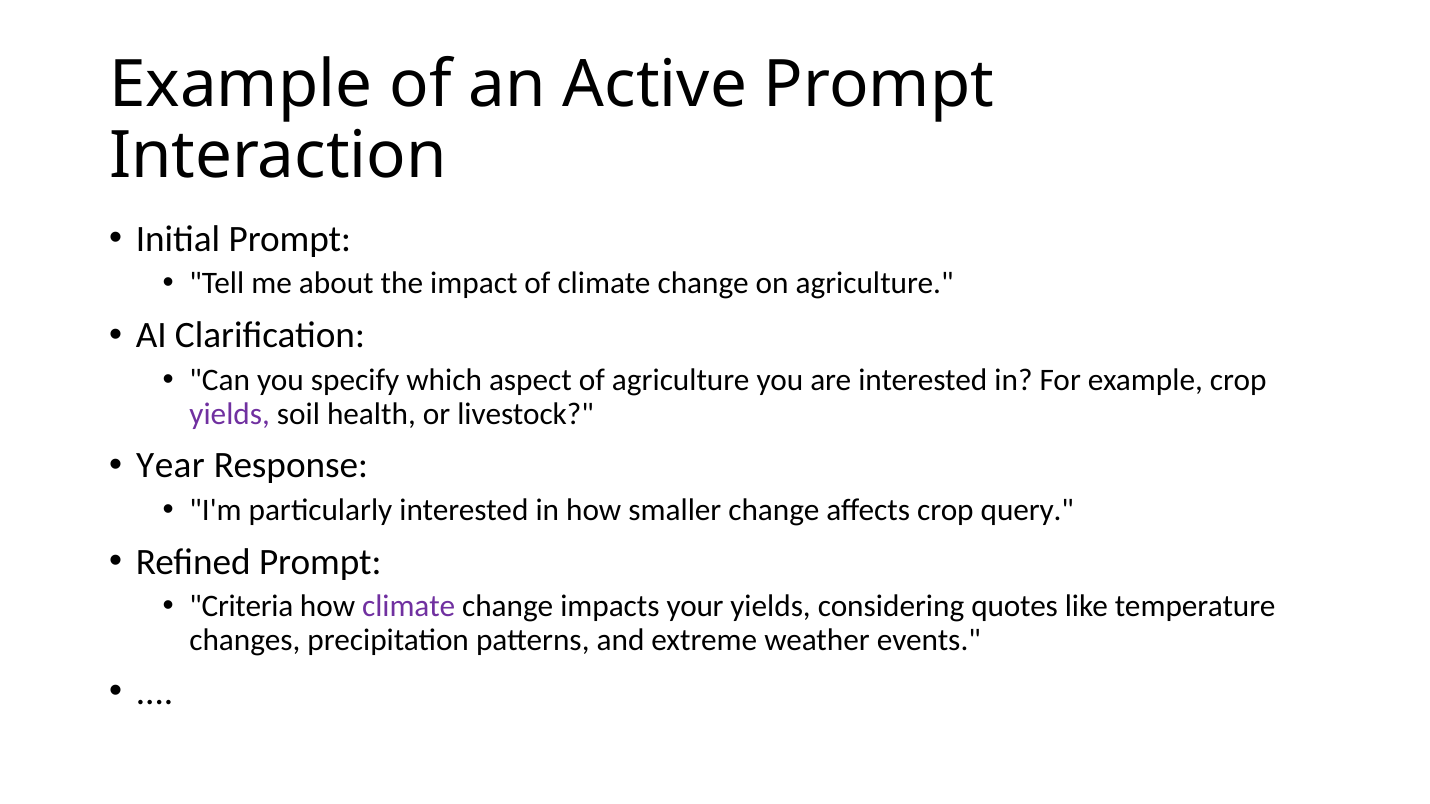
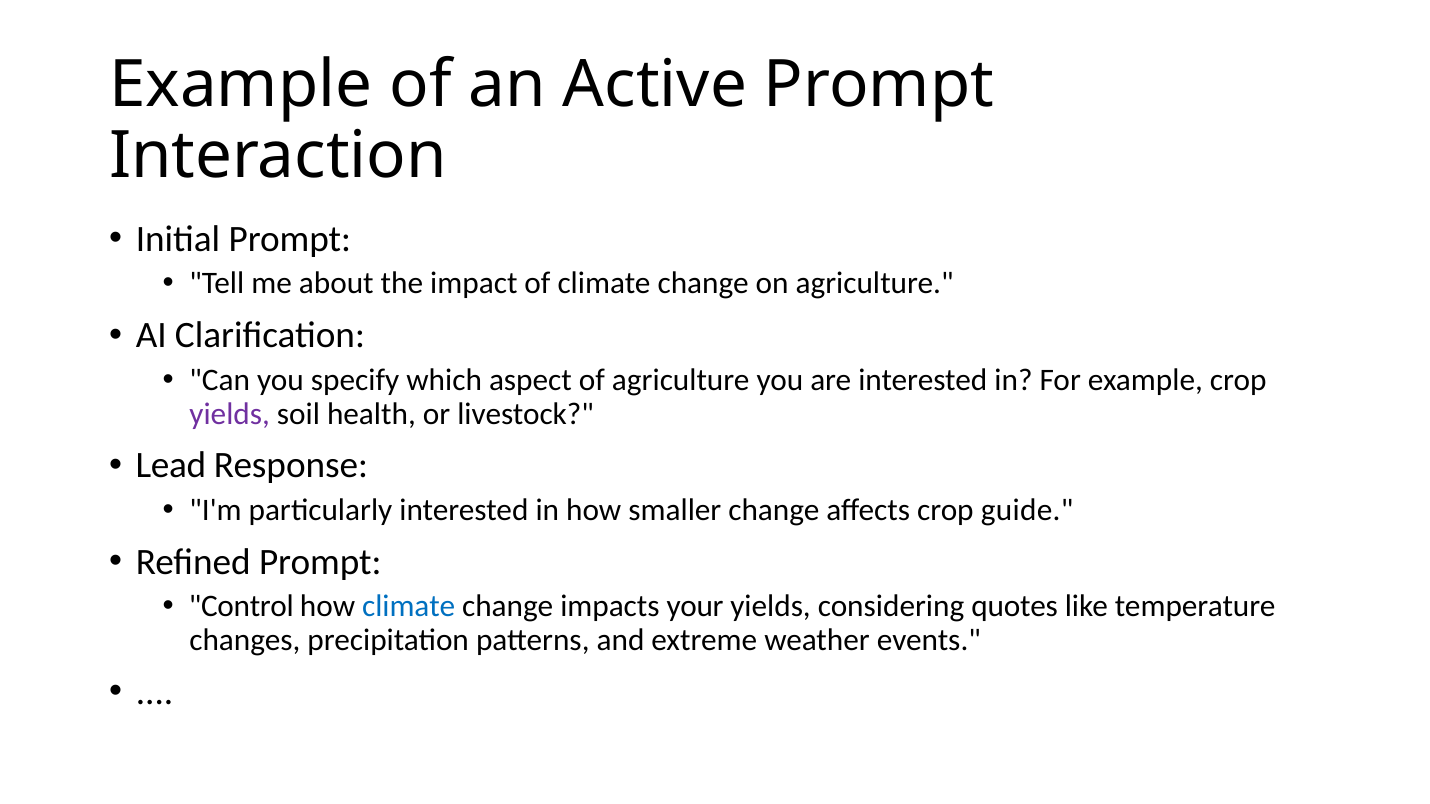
Year: Year -> Lead
query: query -> guide
Criteria: Criteria -> Control
climate at (409, 607) colour: purple -> blue
